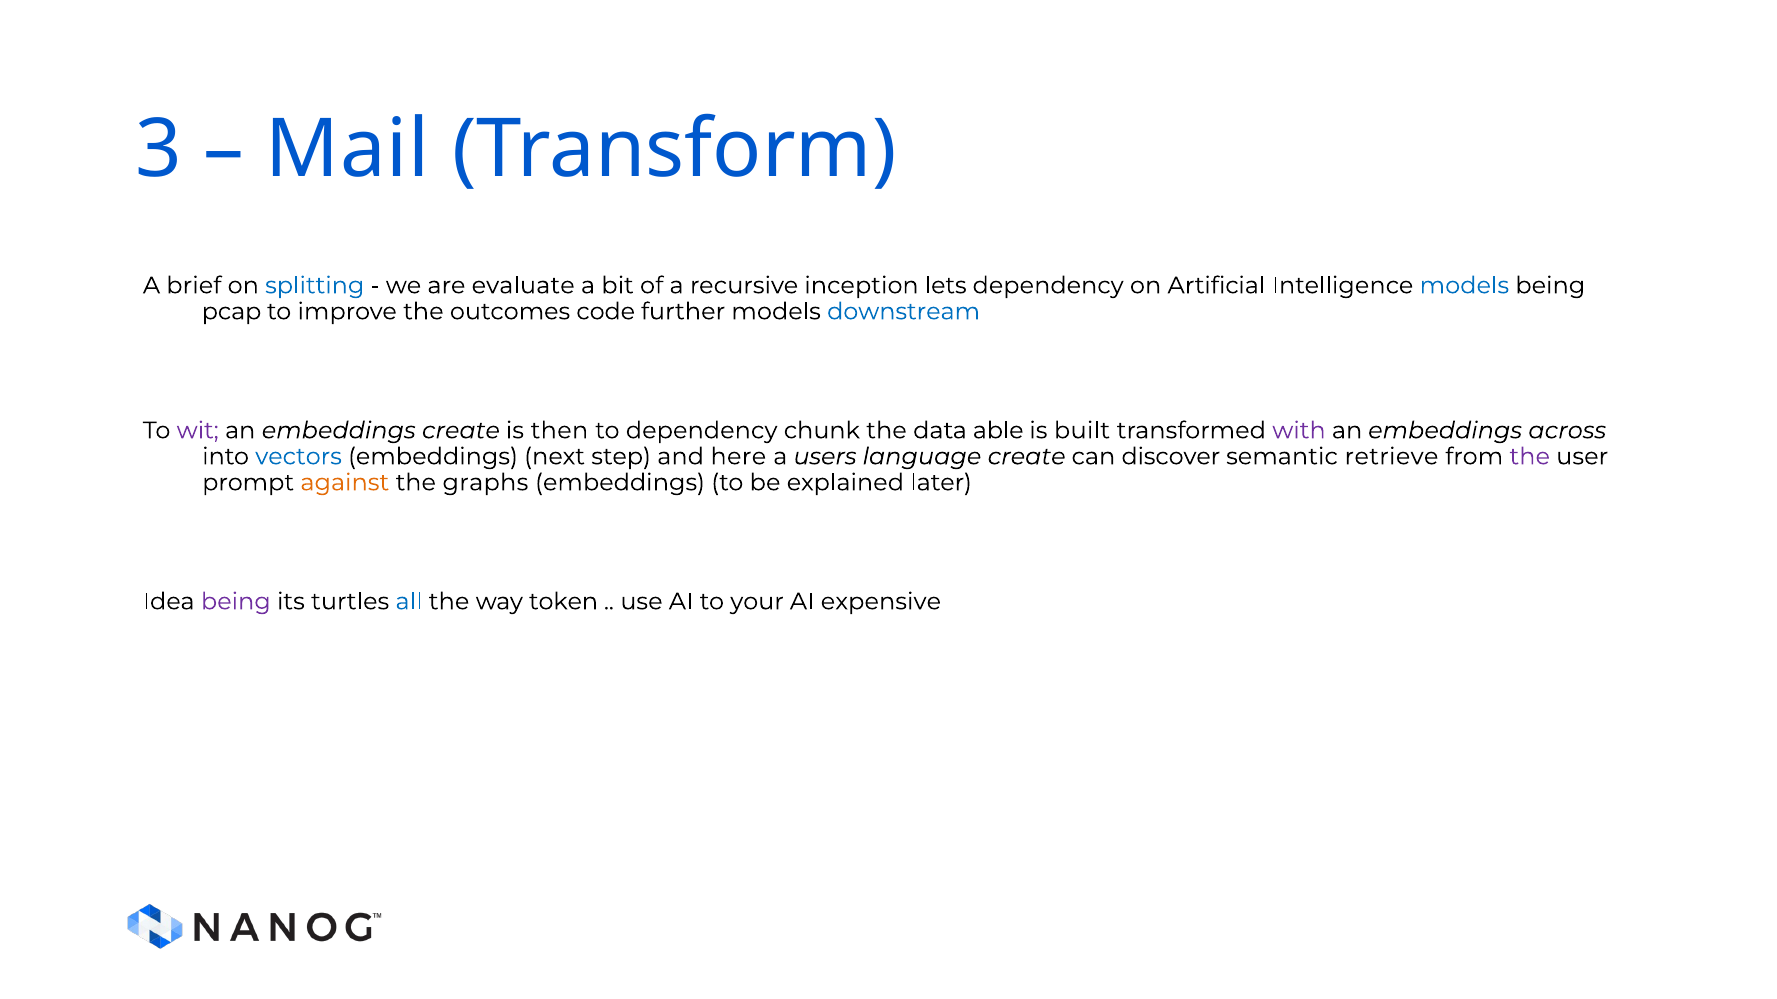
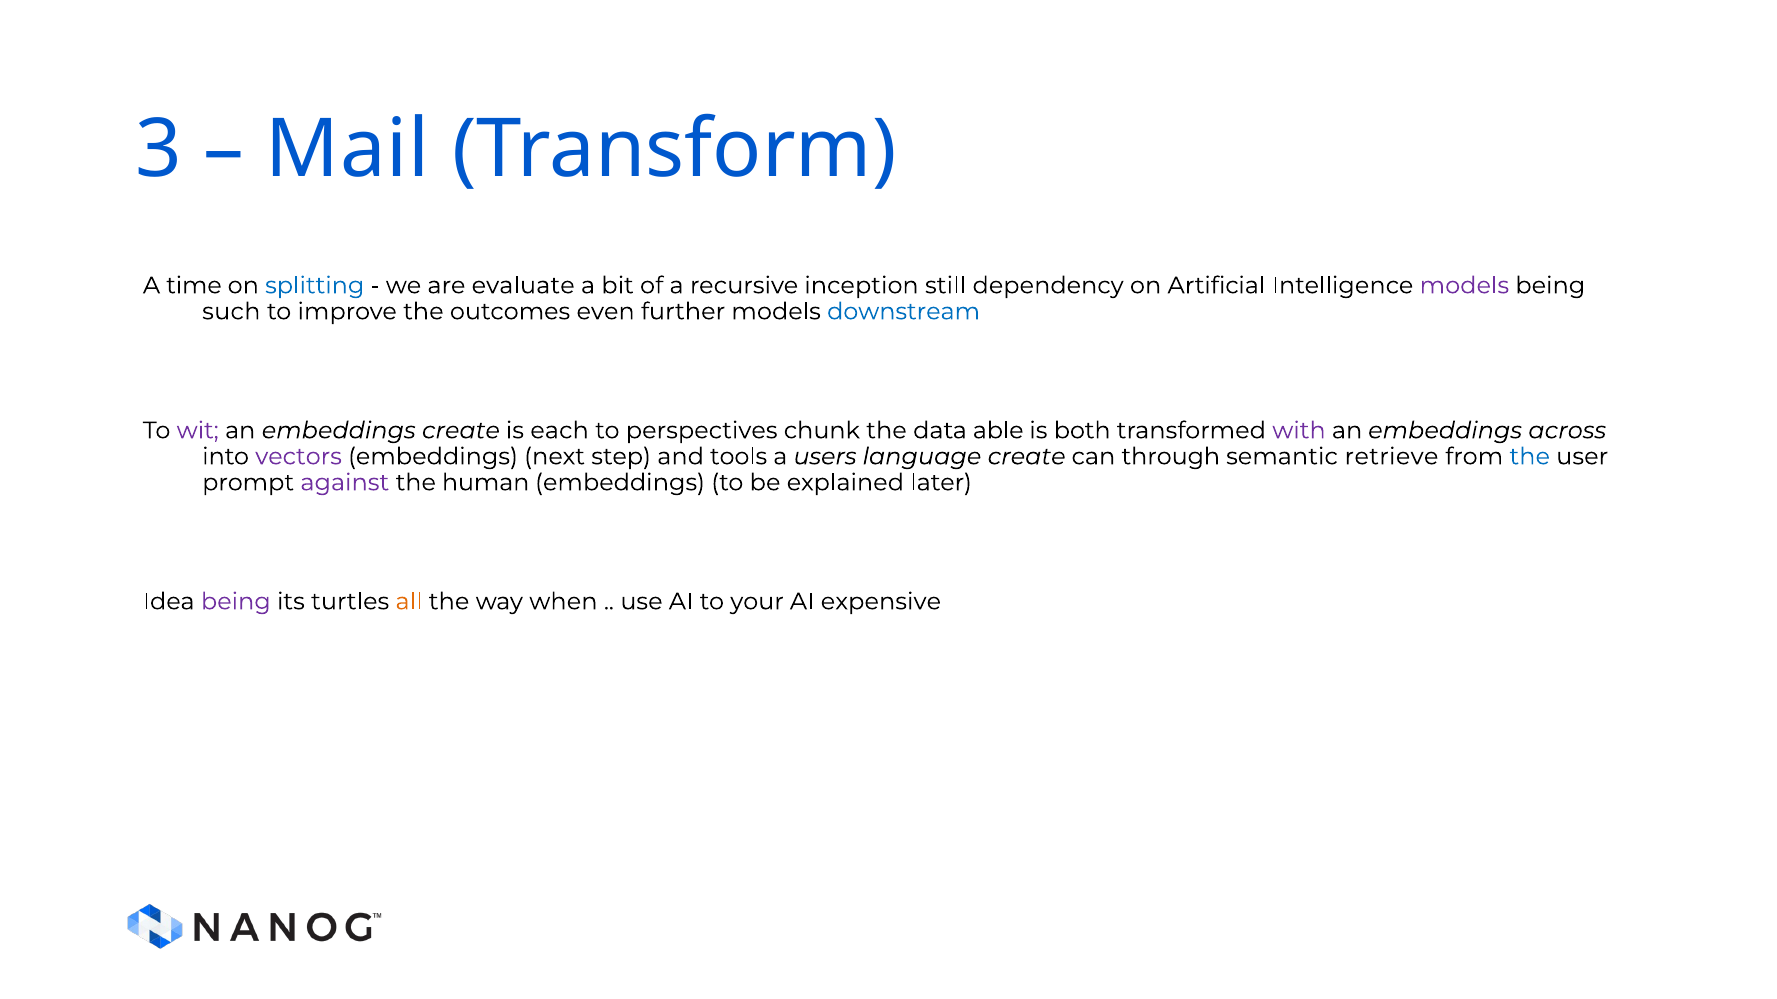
brief: brief -> time
lets: lets -> still
models at (1464, 286) colour: blue -> purple
pcap: pcap -> such
code: code -> even
then: then -> each
to dependency: dependency -> perspectives
built: built -> both
vectors colour: blue -> purple
here: here -> tools
discover: discover -> through
the at (1530, 457) colour: purple -> blue
against colour: orange -> purple
graphs: graphs -> human
all colour: blue -> orange
token: token -> when
